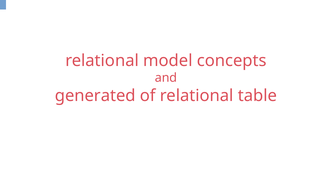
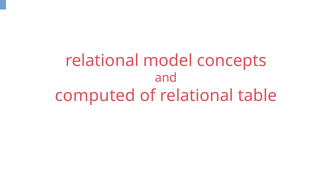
generated: generated -> computed
